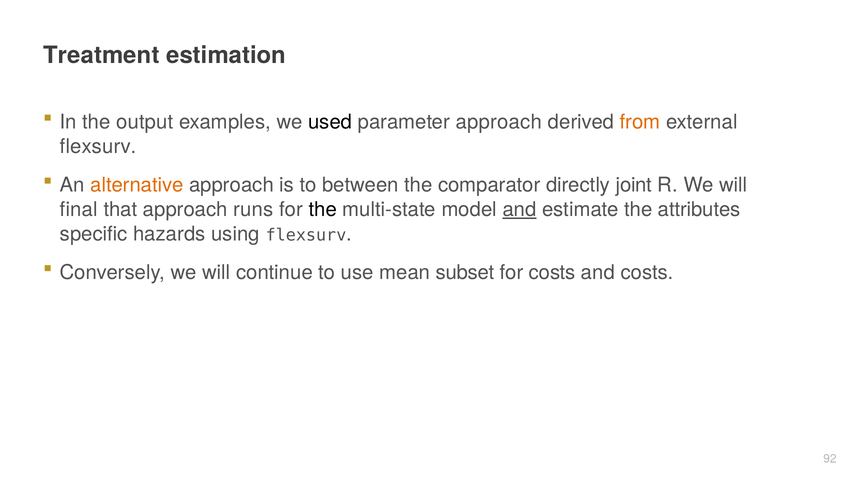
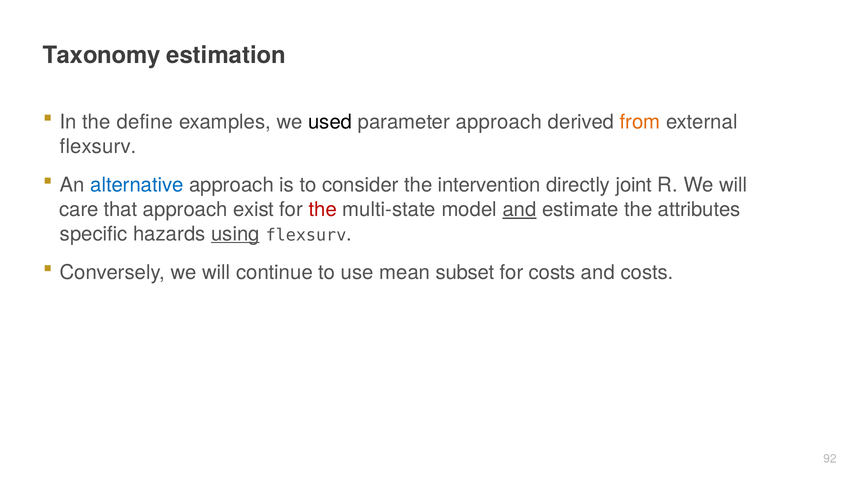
Treatment: Treatment -> Taxonomy
output: output -> define
alternative colour: orange -> blue
between: between -> consider
comparator: comparator -> intervention
final: final -> care
runs: runs -> exist
the at (323, 209) colour: black -> red
using underline: none -> present
